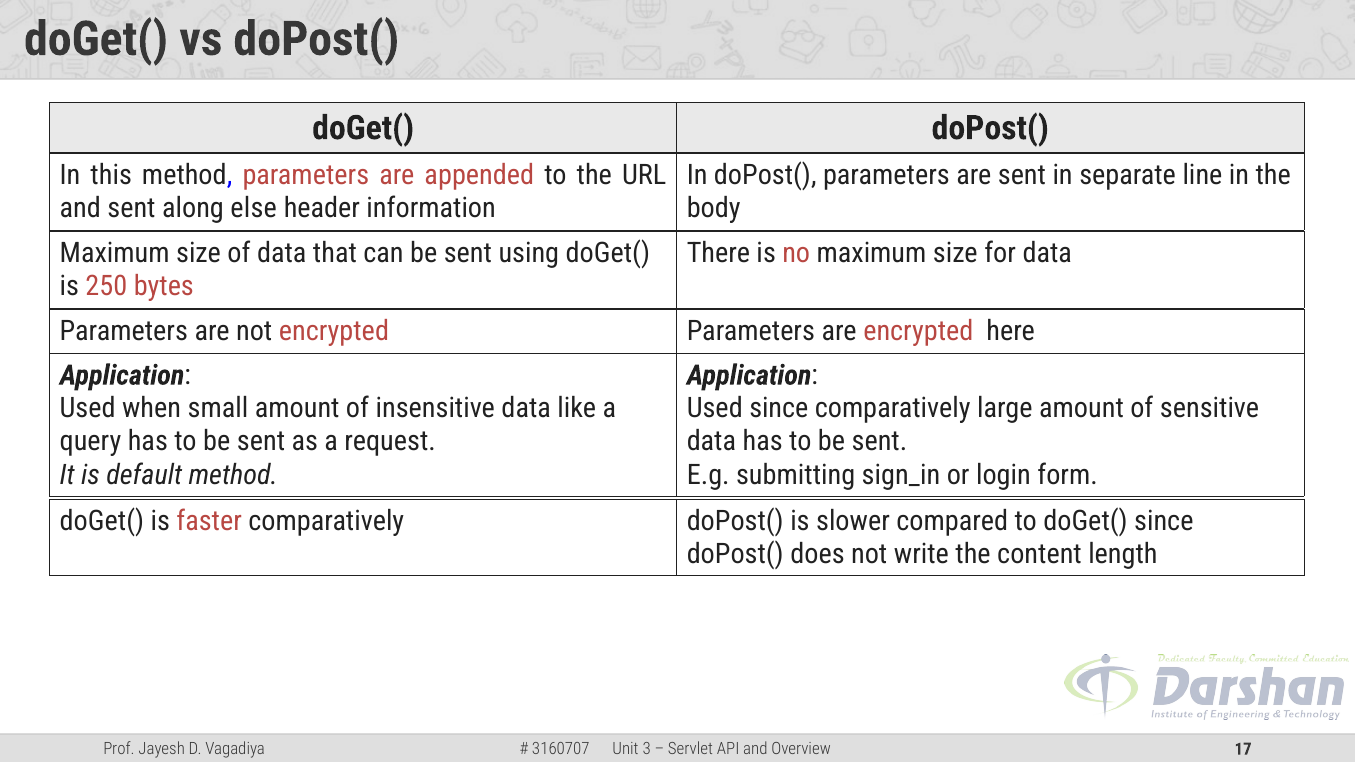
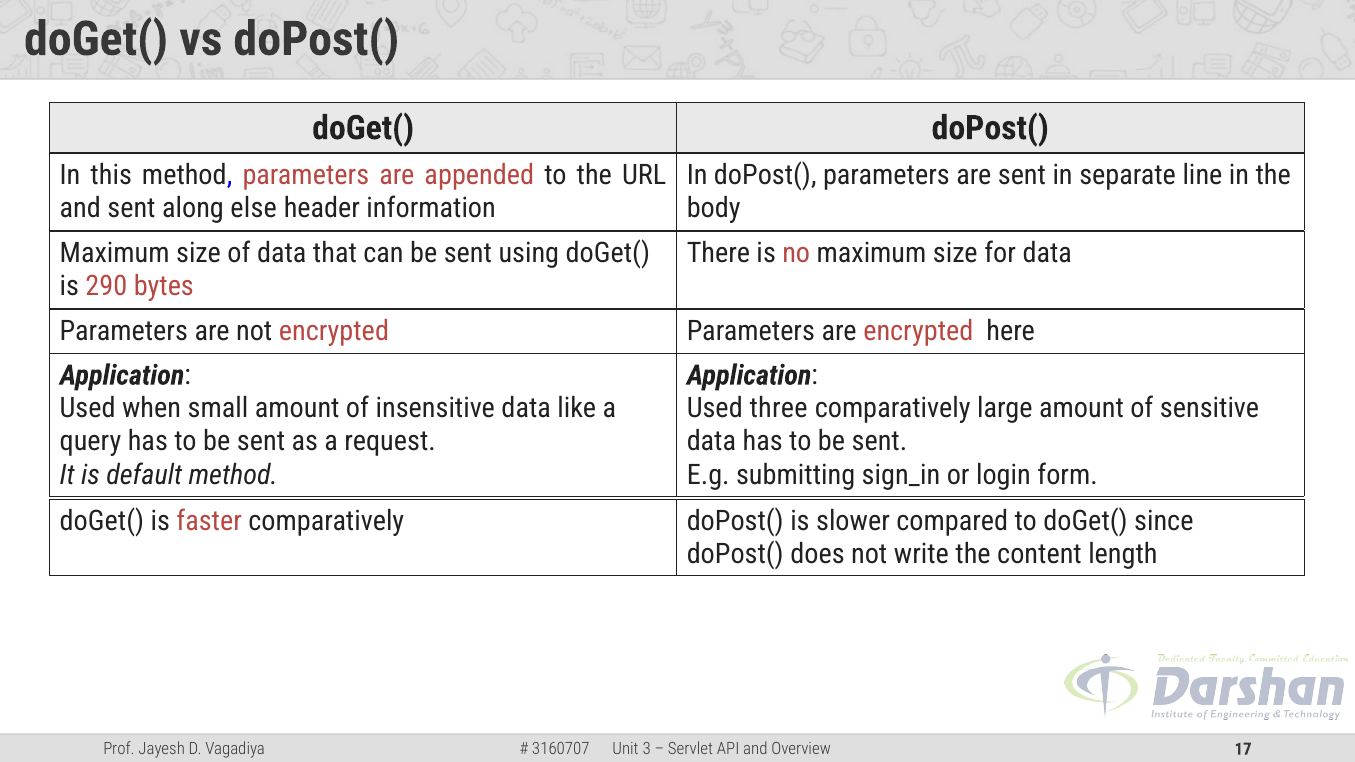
250: 250 -> 290
Used since: since -> three
